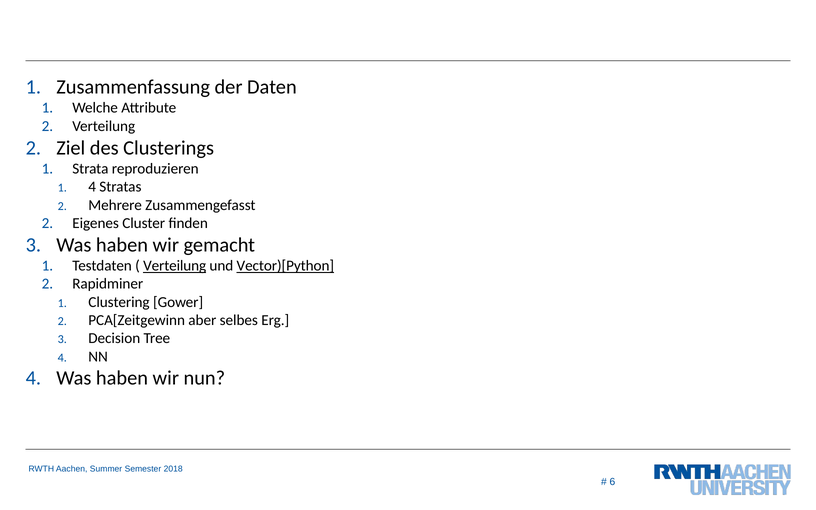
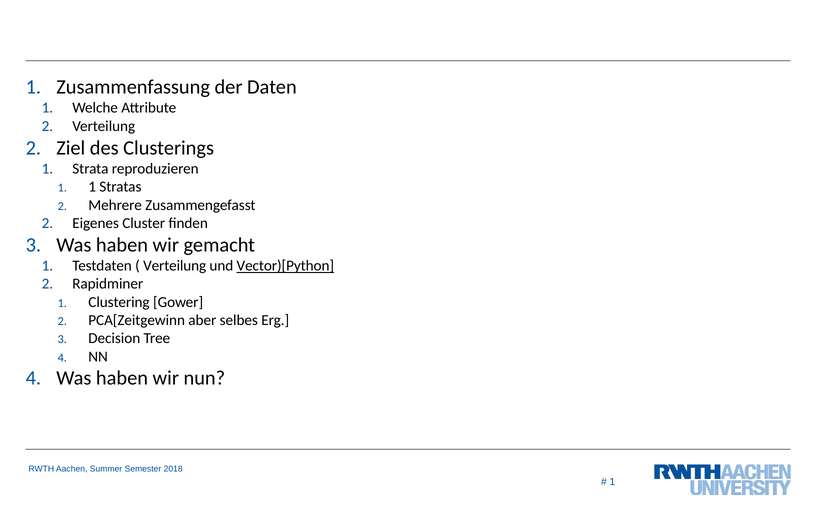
4 at (92, 187): 4 -> 1
Verteilung at (175, 266) underline: present -> none
6 at (612, 482): 6 -> 1
